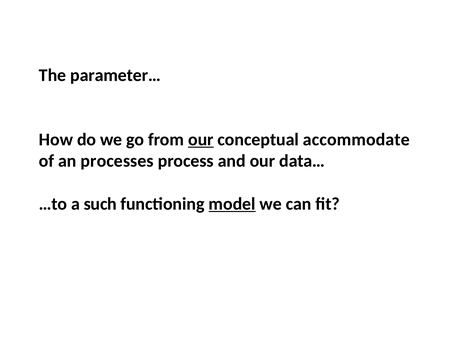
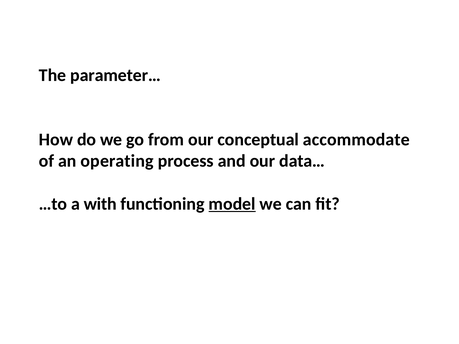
our at (201, 140) underline: present -> none
processes: processes -> operating
such: such -> with
